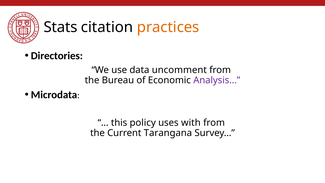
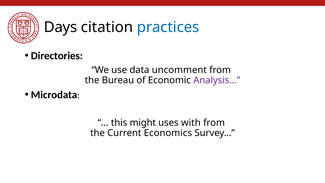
Stats: Stats -> Days
practices colour: orange -> blue
policy: policy -> might
Tarangana: Tarangana -> Economics
